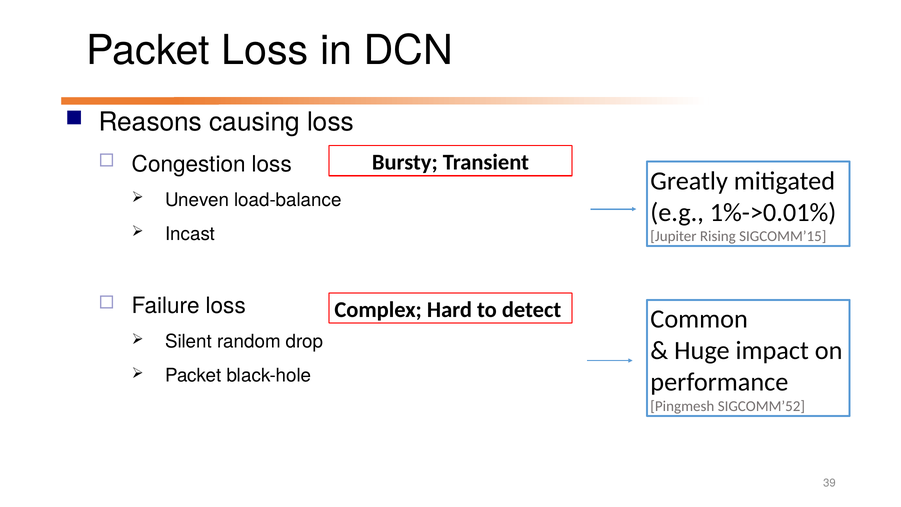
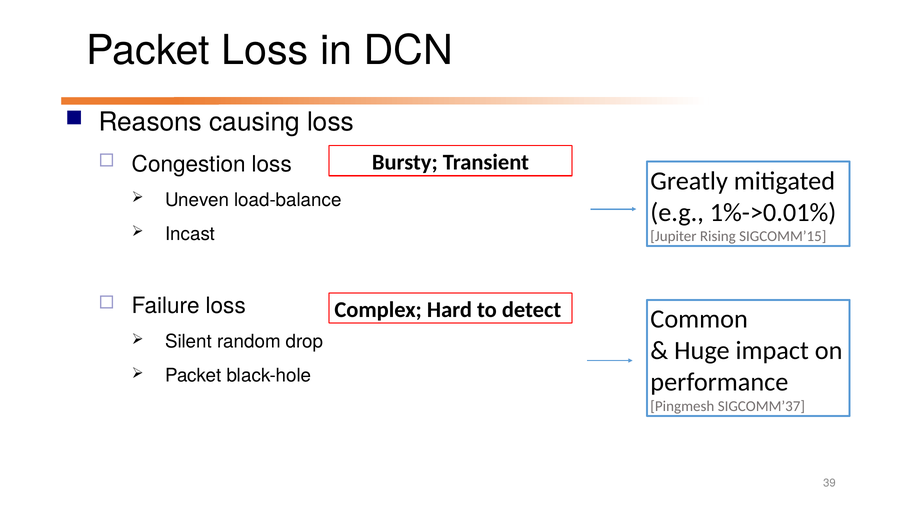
SIGCOMM’52: SIGCOMM’52 -> SIGCOMM’37
